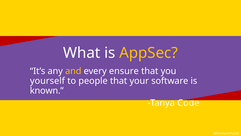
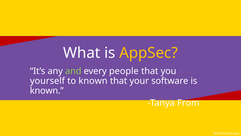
and colour: yellow -> light green
ensure: ensure -> people
to people: people -> known
Code: Code -> From
